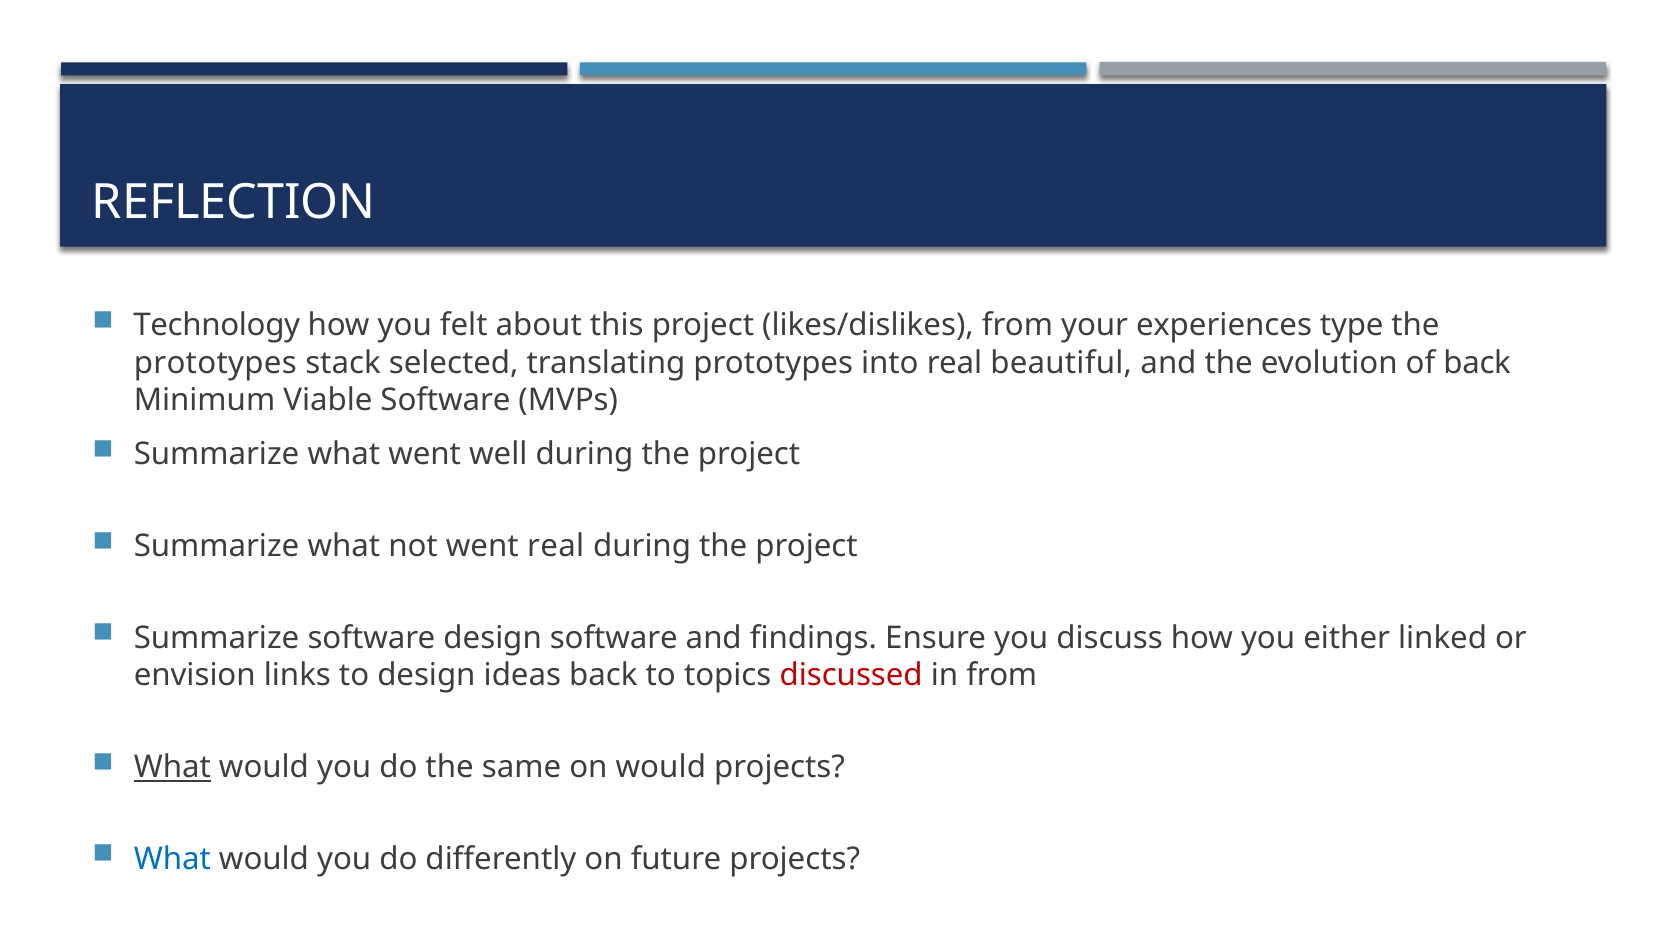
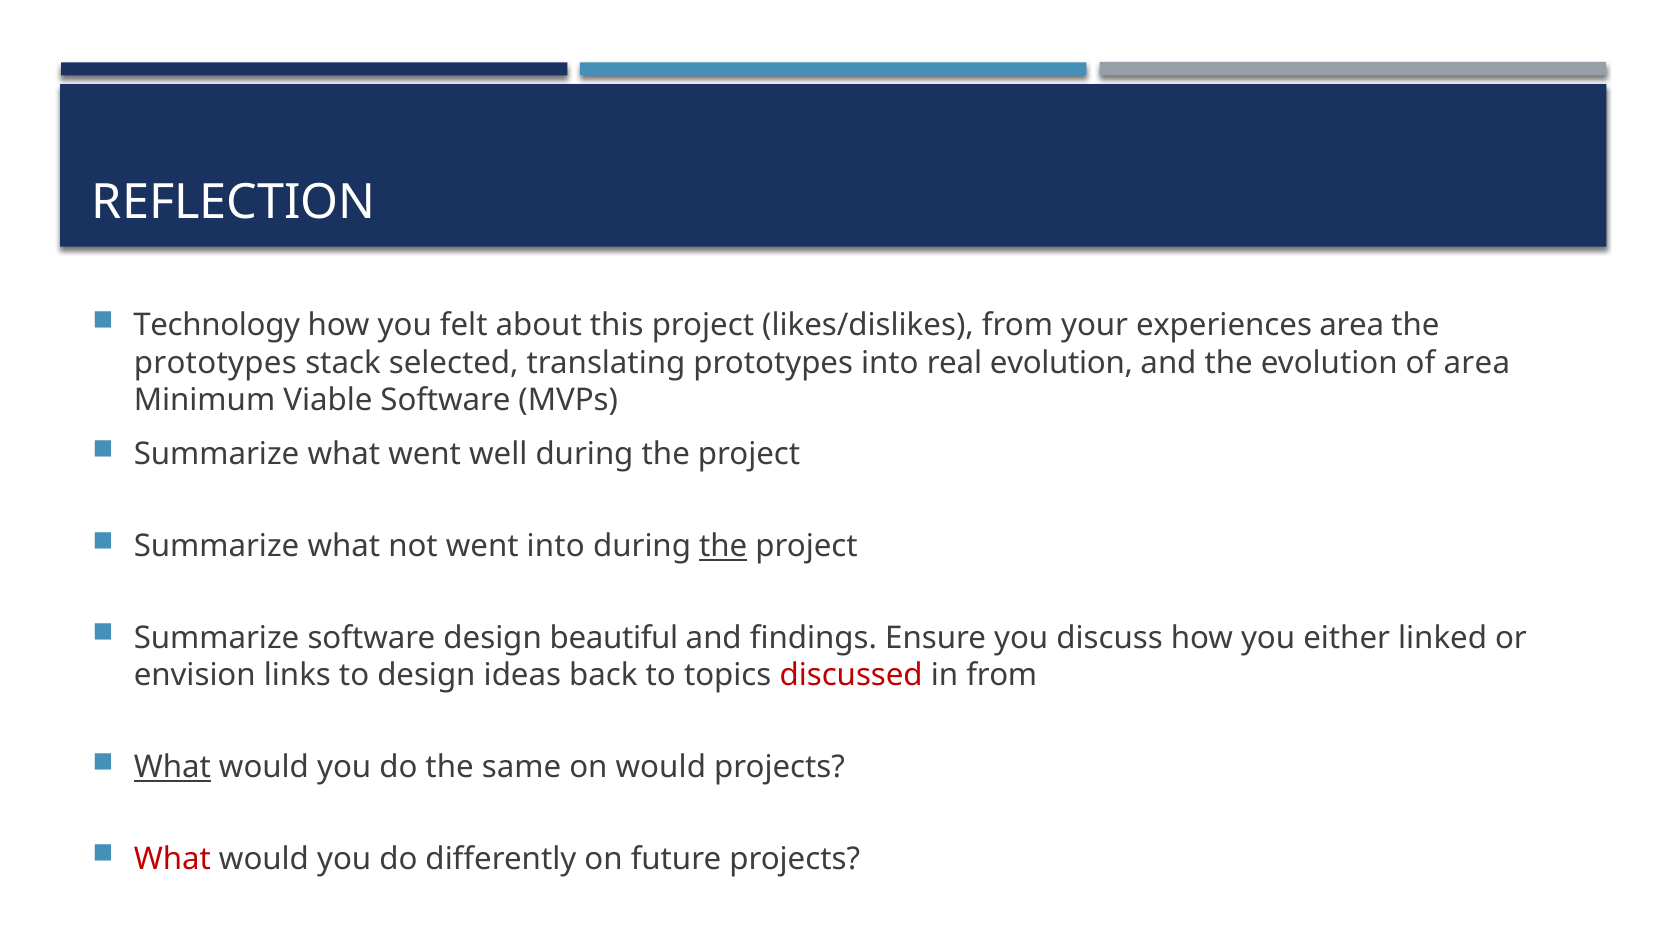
experiences type: type -> area
real beautiful: beautiful -> evolution
of back: back -> area
went real: real -> into
the at (723, 546) underline: none -> present
design software: software -> beautiful
What at (172, 859) colour: blue -> red
